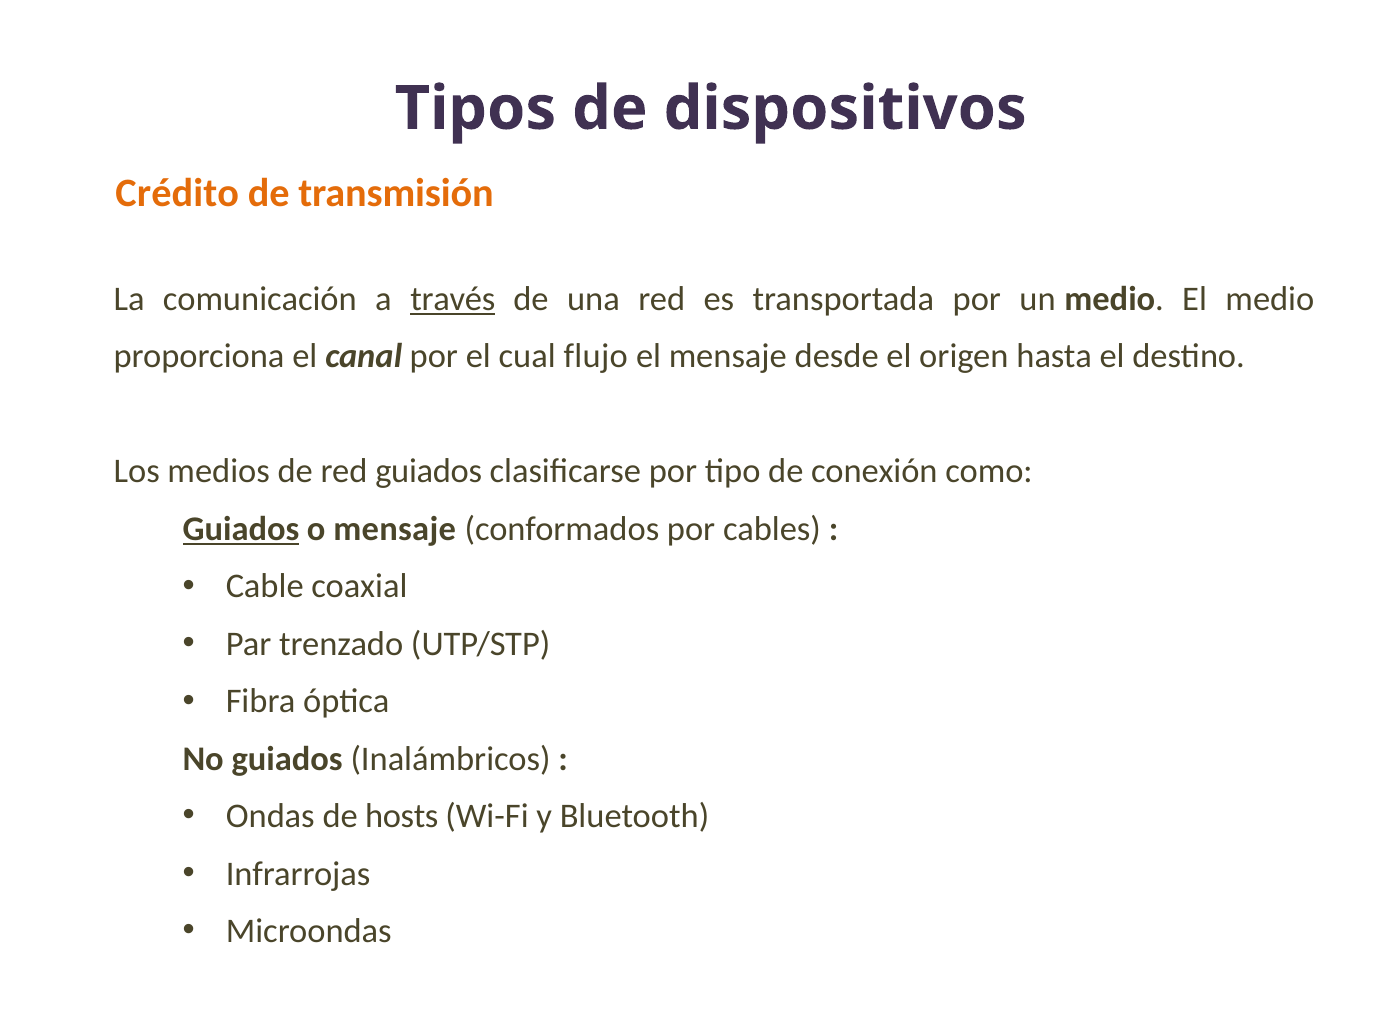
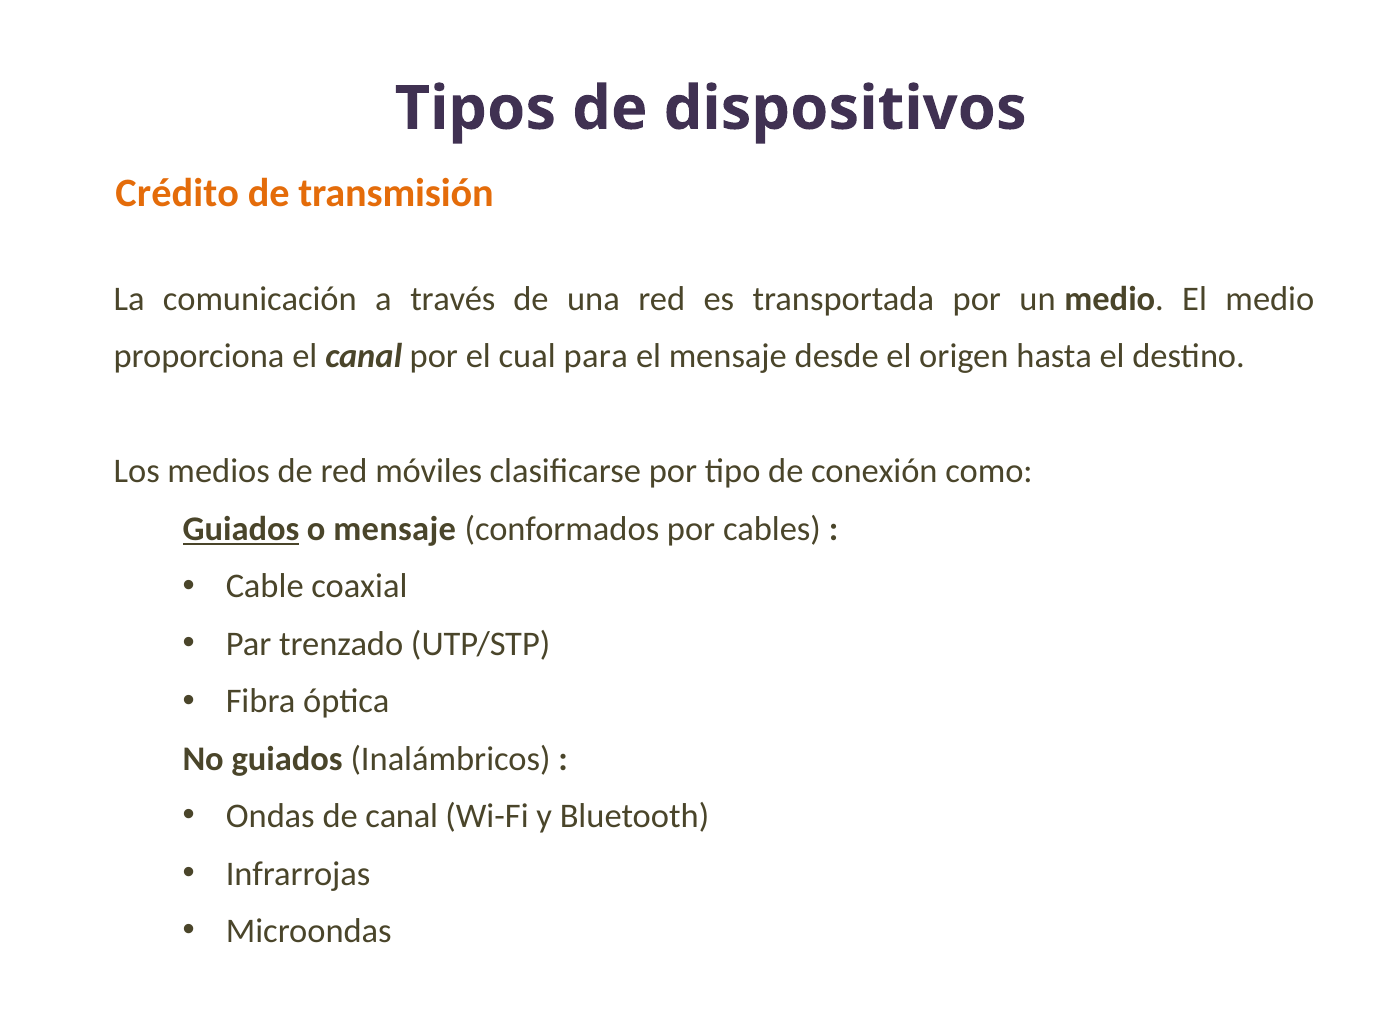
través underline: present -> none
flujo: flujo -> para
red guiados: guiados -> móviles
de hosts: hosts -> canal
